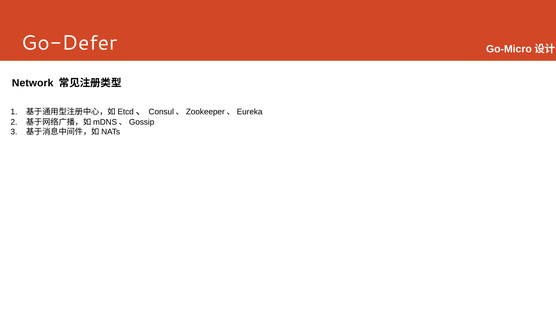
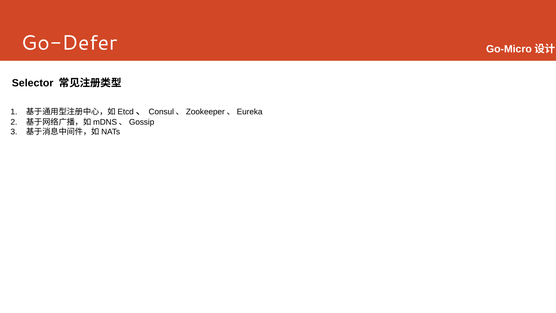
Network: Network -> Selector
